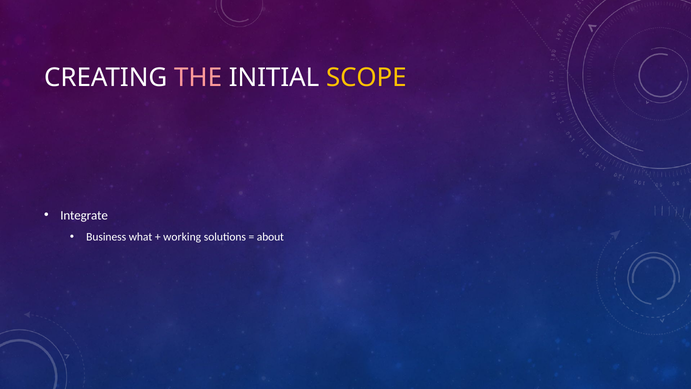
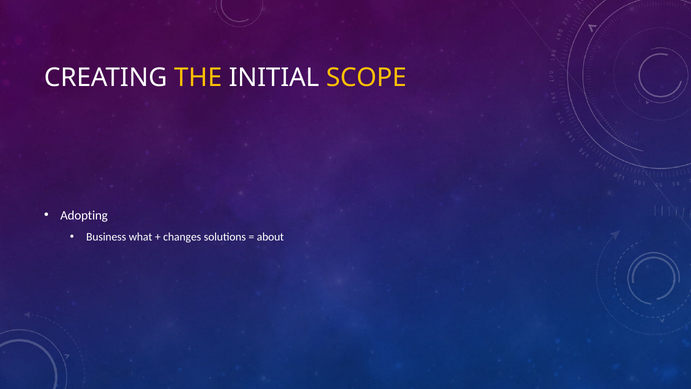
THE colour: pink -> yellow
Integrate: Integrate -> Adopting
working: working -> changes
